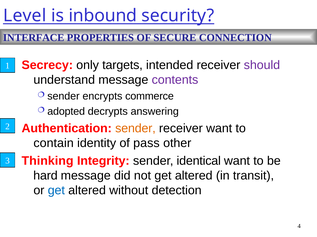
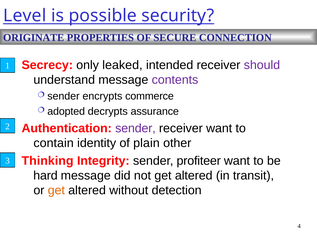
inbound: inbound -> possible
INTERFACE: INTERFACE -> ORIGINATE
targets: targets -> leaked
answering: answering -> assurance
sender at (135, 129) colour: orange -> purple
pass: pass -> plain
identical: identical -> profiteer
get at (56, 191) colour: blue -> orange
